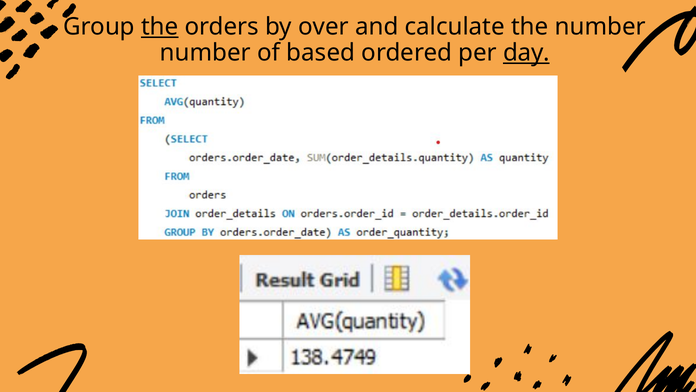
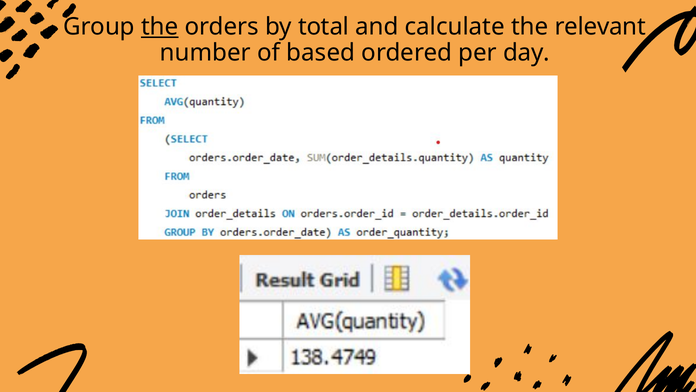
over: over -> total
the number: number -> relevant
day underline: present -> none
